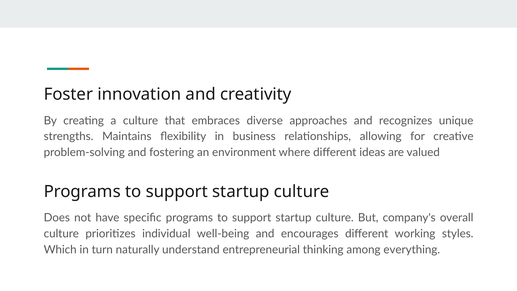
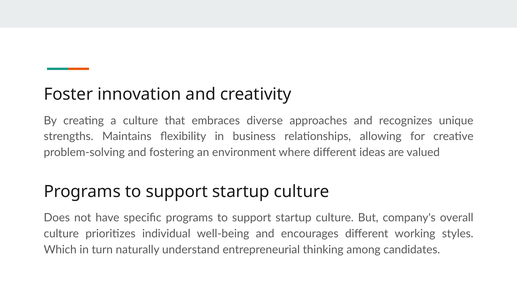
everything: everything -> candidates
